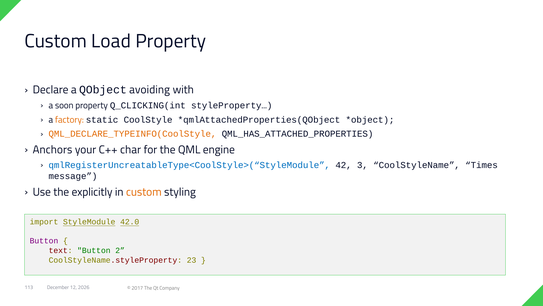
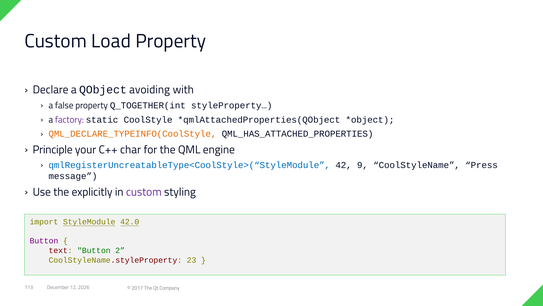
soon: soon -> false
Q_CLICKING(int: Q_CLICKING(int -> Q_TOGETHER(int
factory colour: orange -> purple
Anchors: Anchors -> Principle
3: 3 -> 9
Times: Times -> Press
custom at (144, 192) colour: orange -> purple
